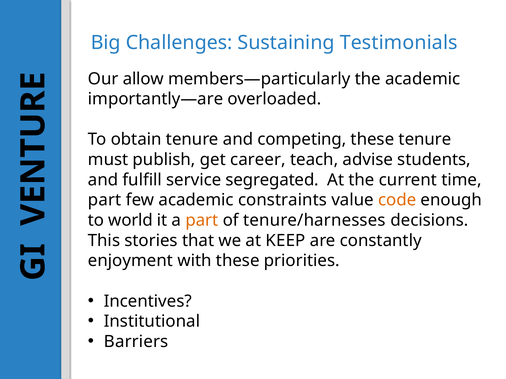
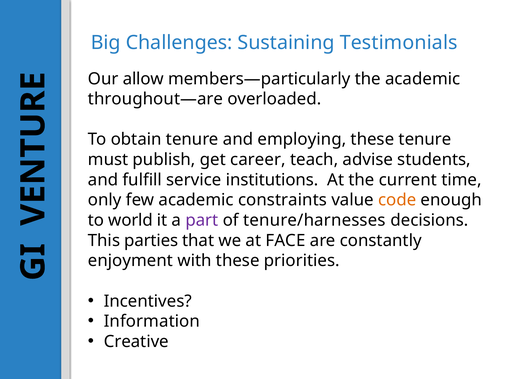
importantly—are: importantly—are -> throughout—are
competing: competing -> employing
segregated: segregated -> institutions
part at (105, 200): part -> only
part at (202, 221) colour: orange -> purple
stories: stories -> parties
KEEP: KEEP -> FACE
Institutional: Institutional -> Information
Barriers: Barriers -> Creative
